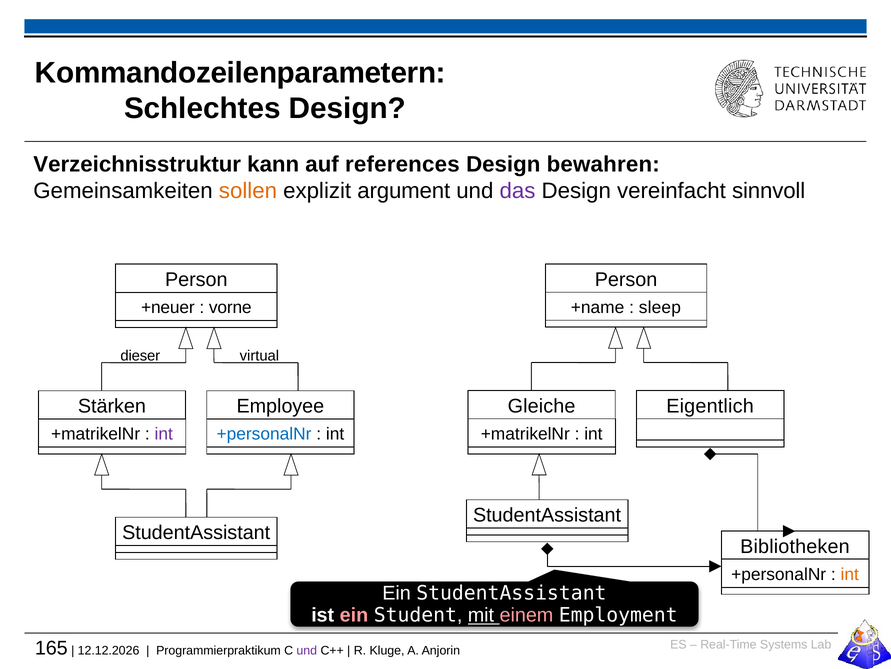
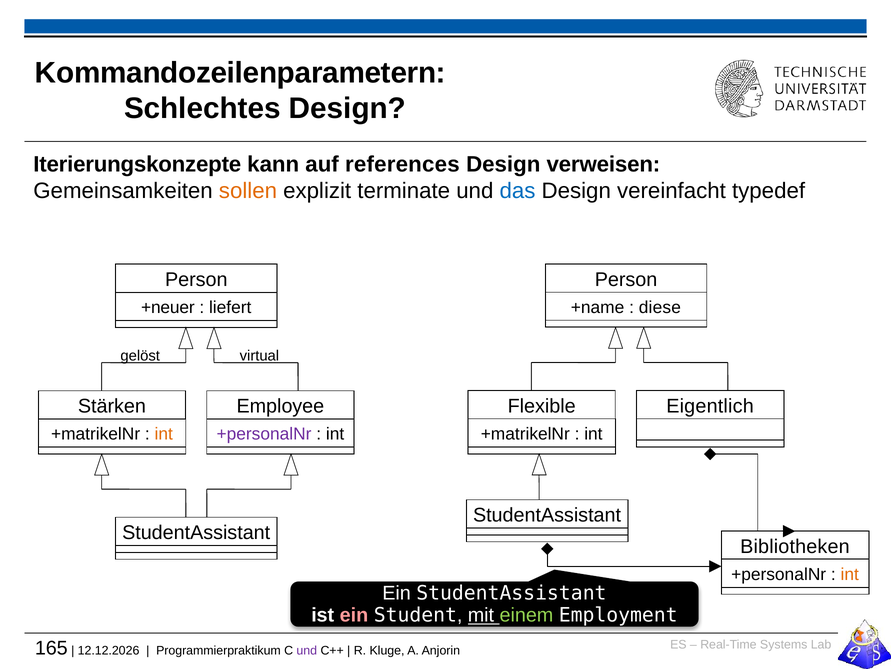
Verzeichnisstruktur: Verzeichnisstruktur -> Iterierungskonzepte
bewahren: bewahren -> verweisen
argument: argument -> terminate
das colour: purple -> blue
sinnvoll: sinnvoll -> typedef
sleep: sleep -> diese
vorne: vorne -> liefert
dieser: dieser -> gelöst
Gleiche: Gleiche -> Flexible
int at (164, 434) colour: purple -> orange
+personalNr at (264, 434) colour: blue -> purple
einem colour: pink -> light green
